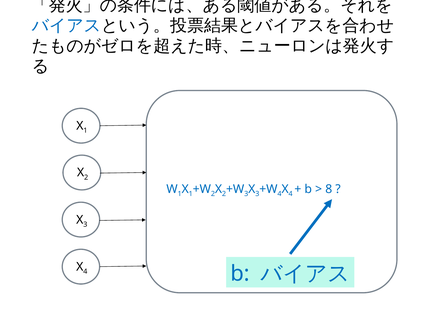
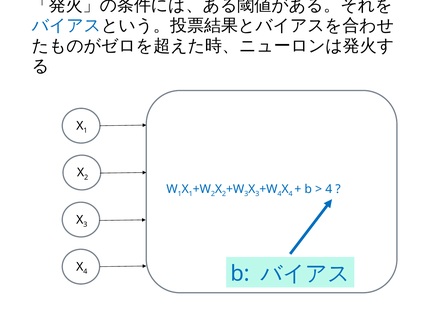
8 at (329, 189): 8 -> 4
